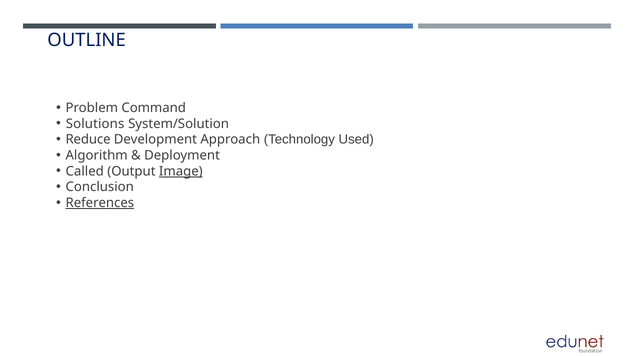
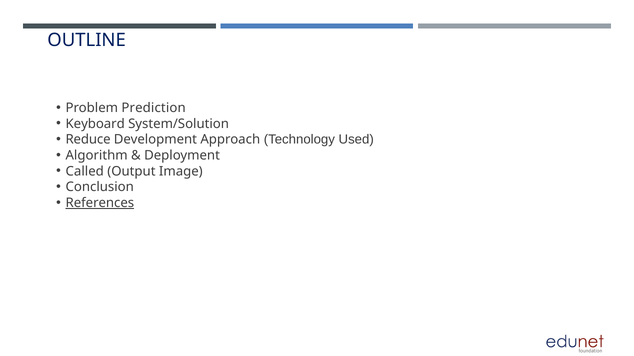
Command: Command -> Prediction
Solutions: Solutions -> Keyboard
Image underline: present -> none
